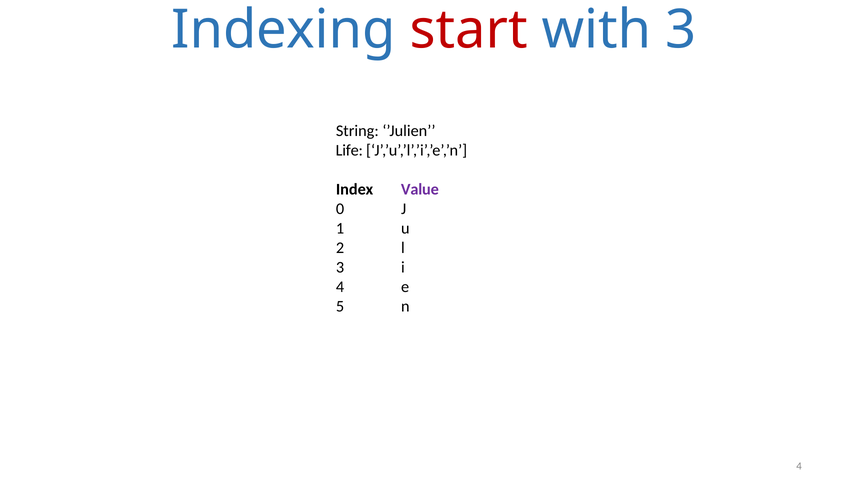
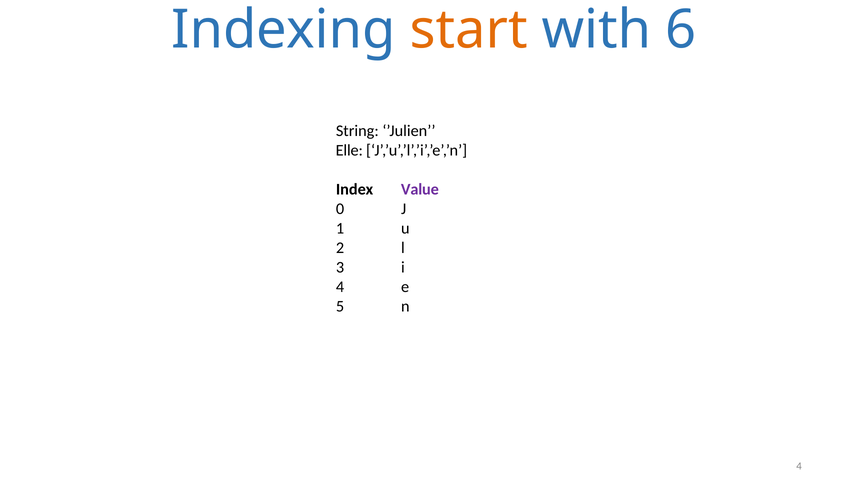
start colour: red -> orange
with 3: 3 -> 6
Life: Life -> Elle
